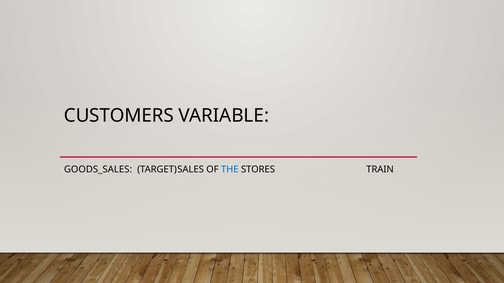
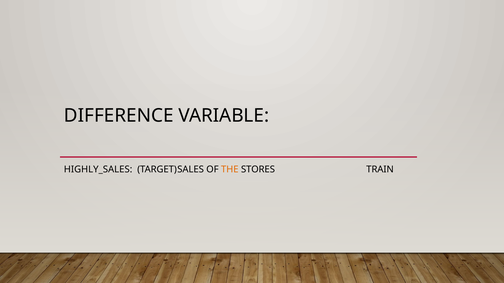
CUSTOMERS: CUSTOMERS -> DIFFERENCE
GOODS_SALES: GOODS_SALES -> HIGHLY_SALES
THE colour: blue -> orange
